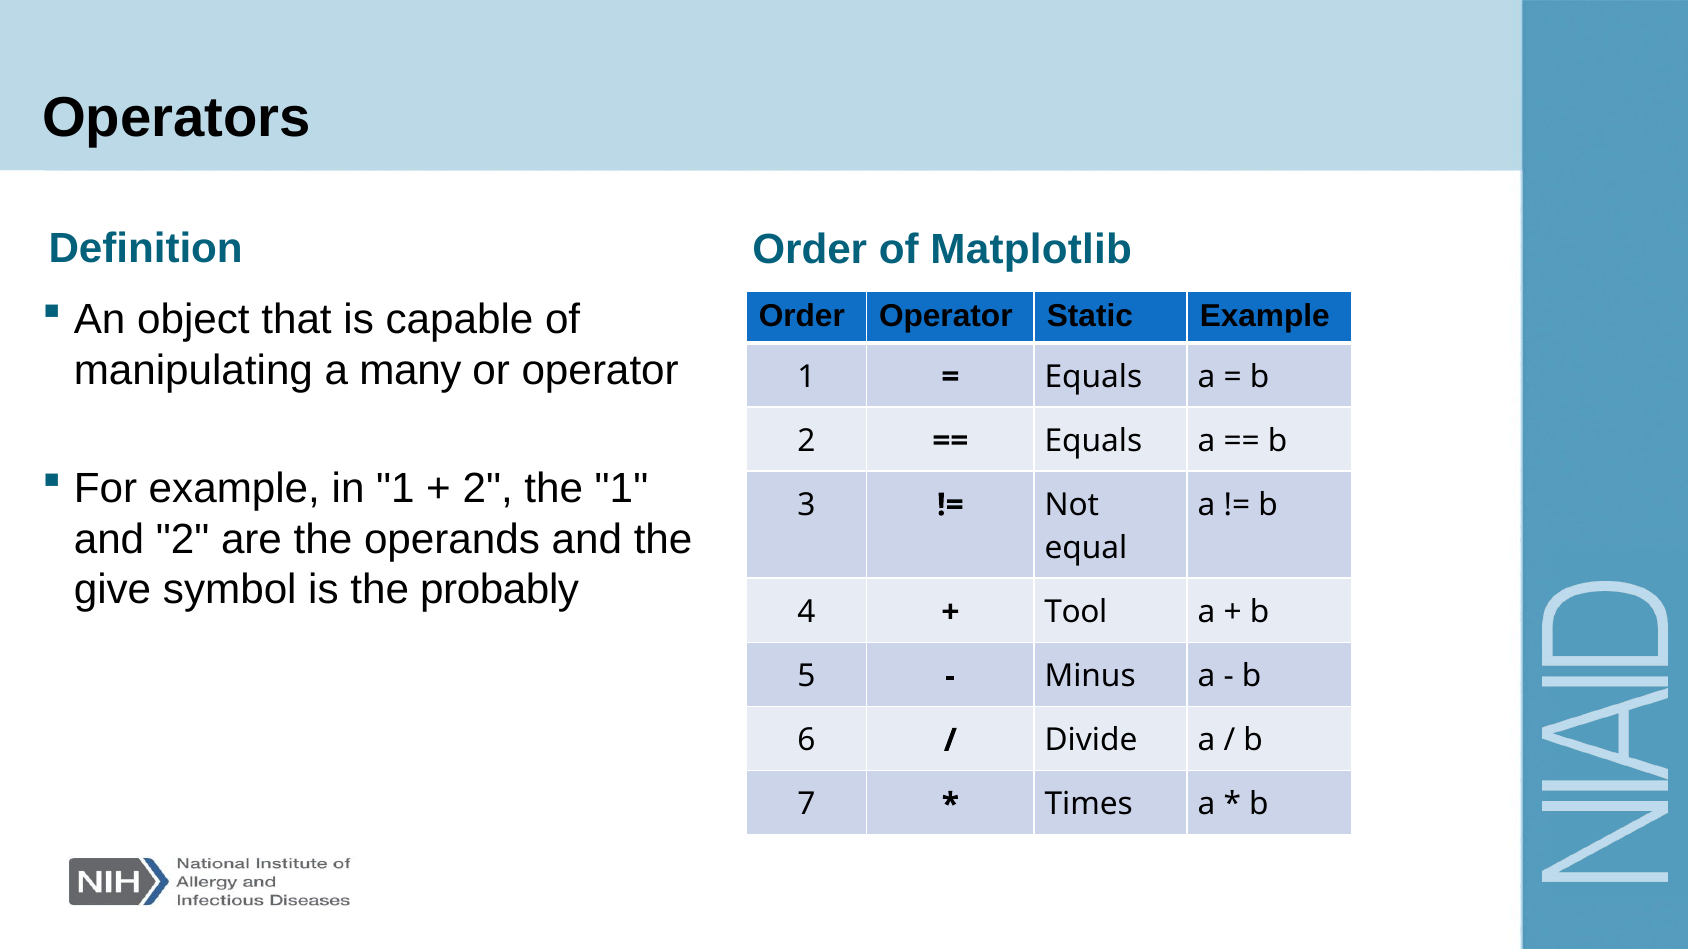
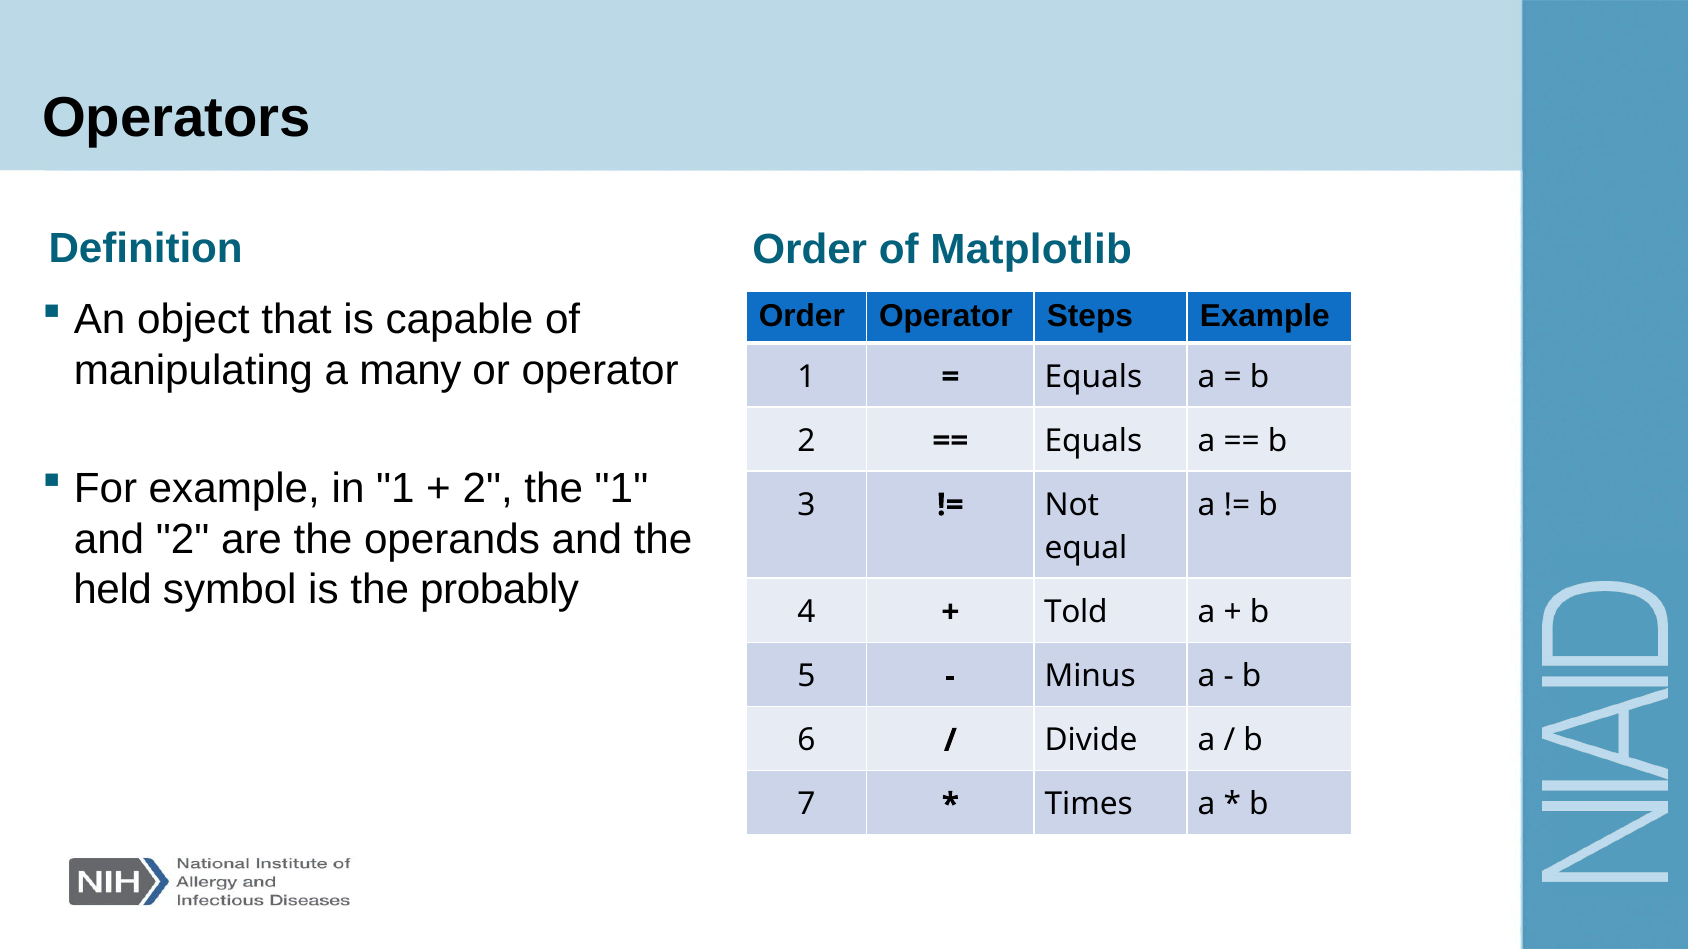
Static: Static -> Steps
give: give -> held
Tool: Tool -> Told
